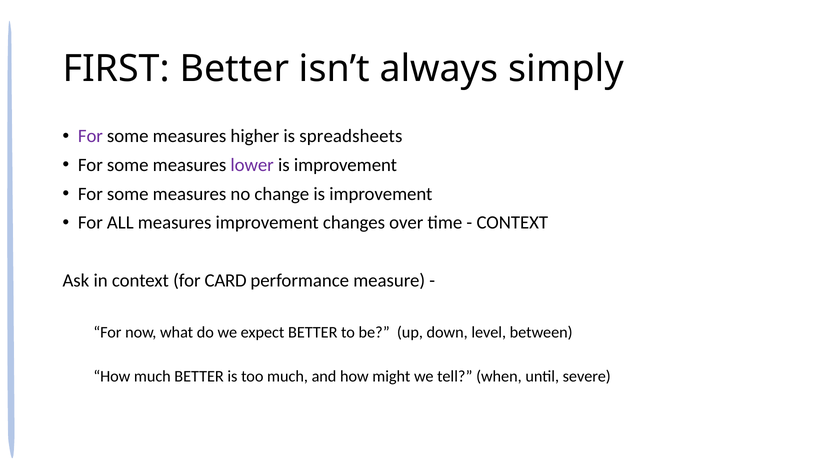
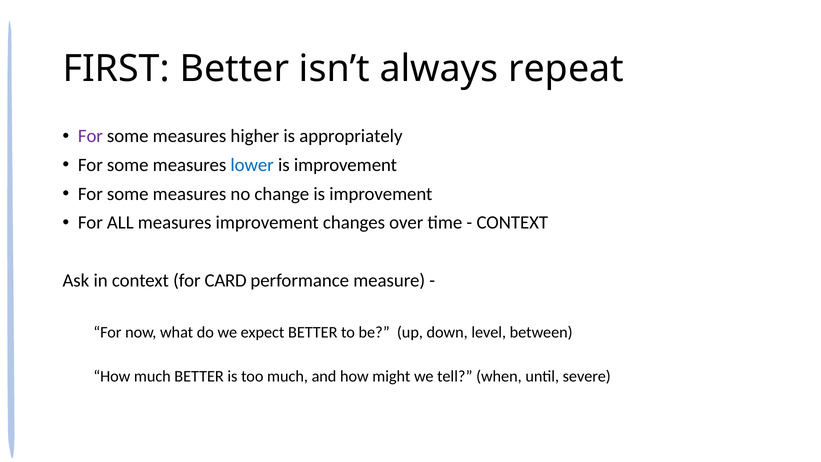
simply: simply -> repeat
spreadsheets: spreadsheets -> appropriately
lower colour: purple -> blue
